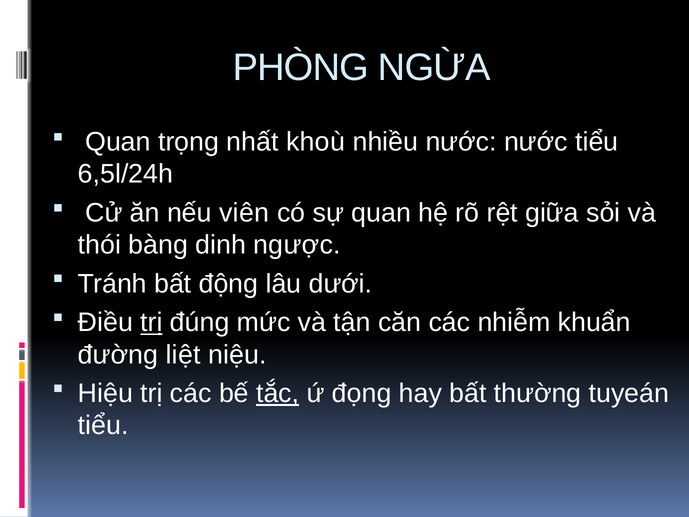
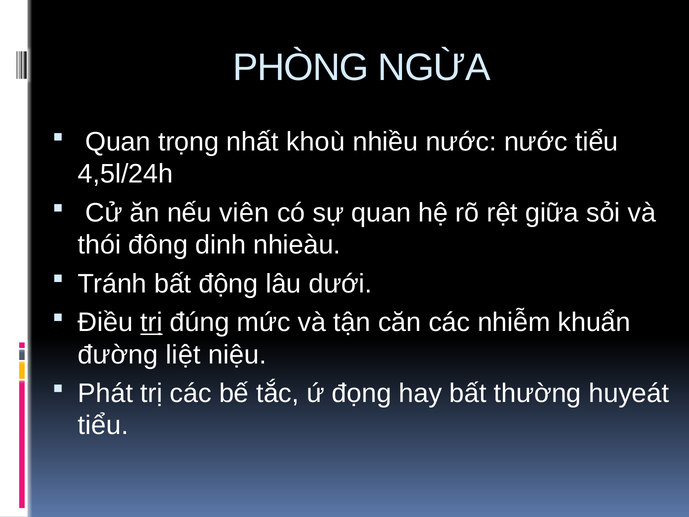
6,5l/24h: 6,5l/24h -> 4,5l/24h
bàng: bàng -> đông
ngược: ngược -> nhieàu
Hiệu: Hiệu -> Phát
tắc underline: present -> none
tuyeán: tuyeán -> huyeát
